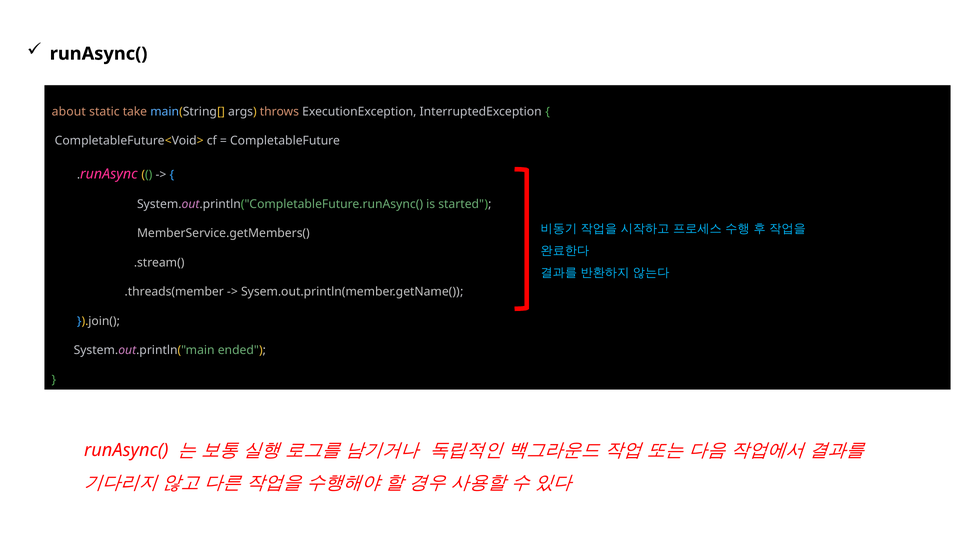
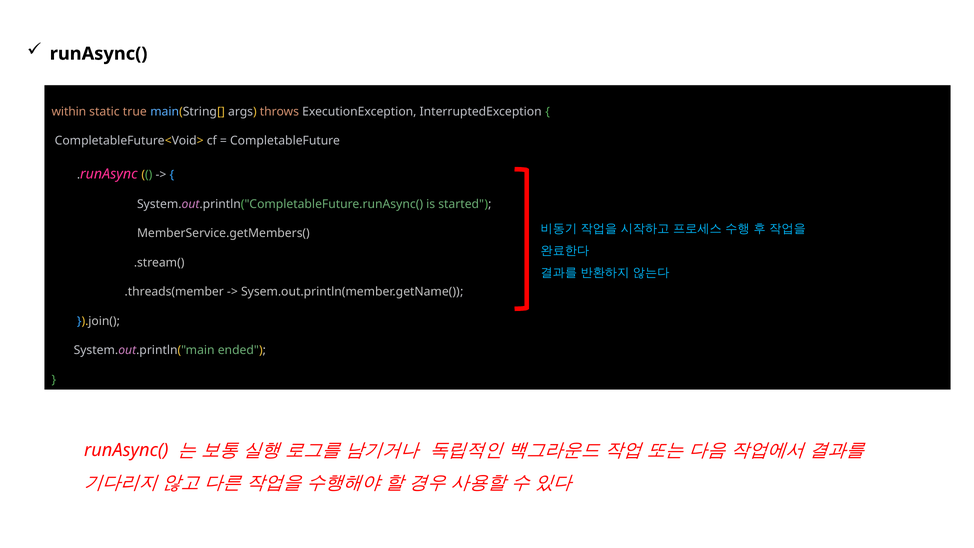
about: about -> within
take: take -> true
